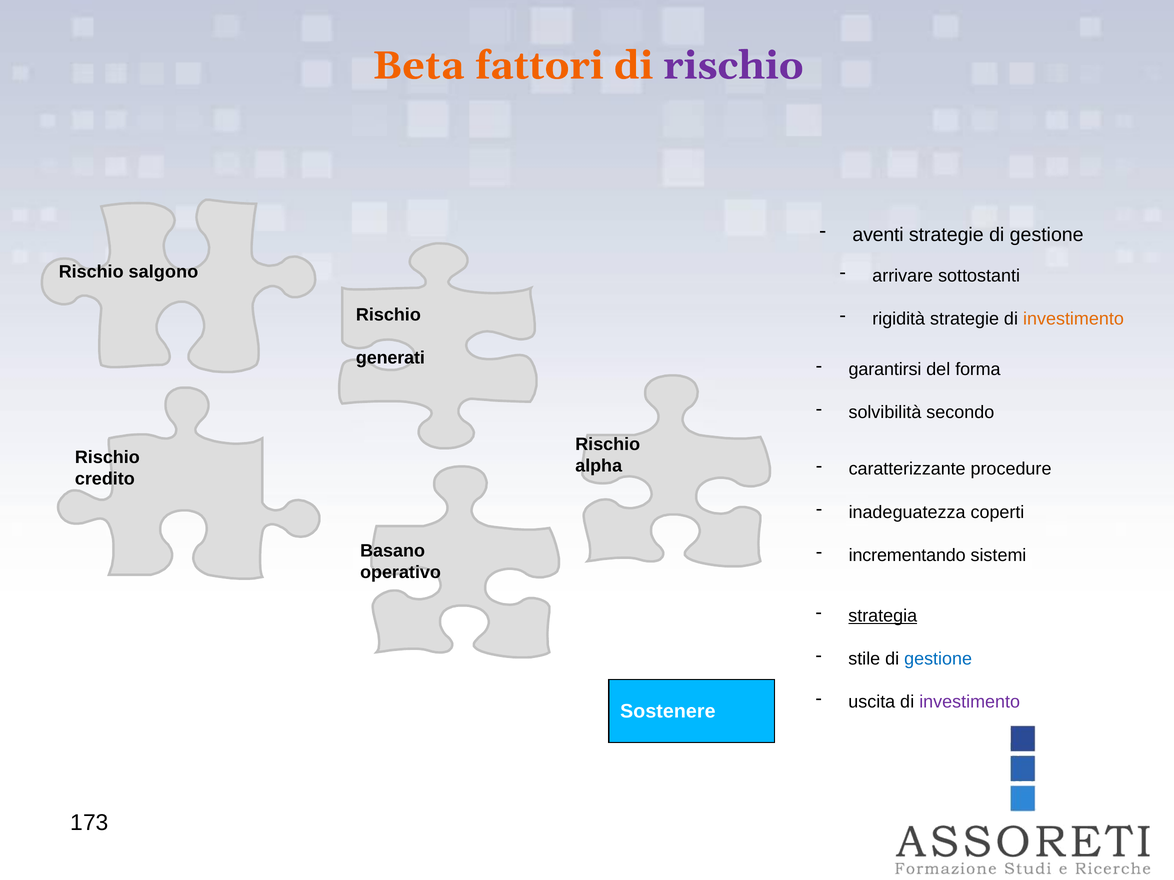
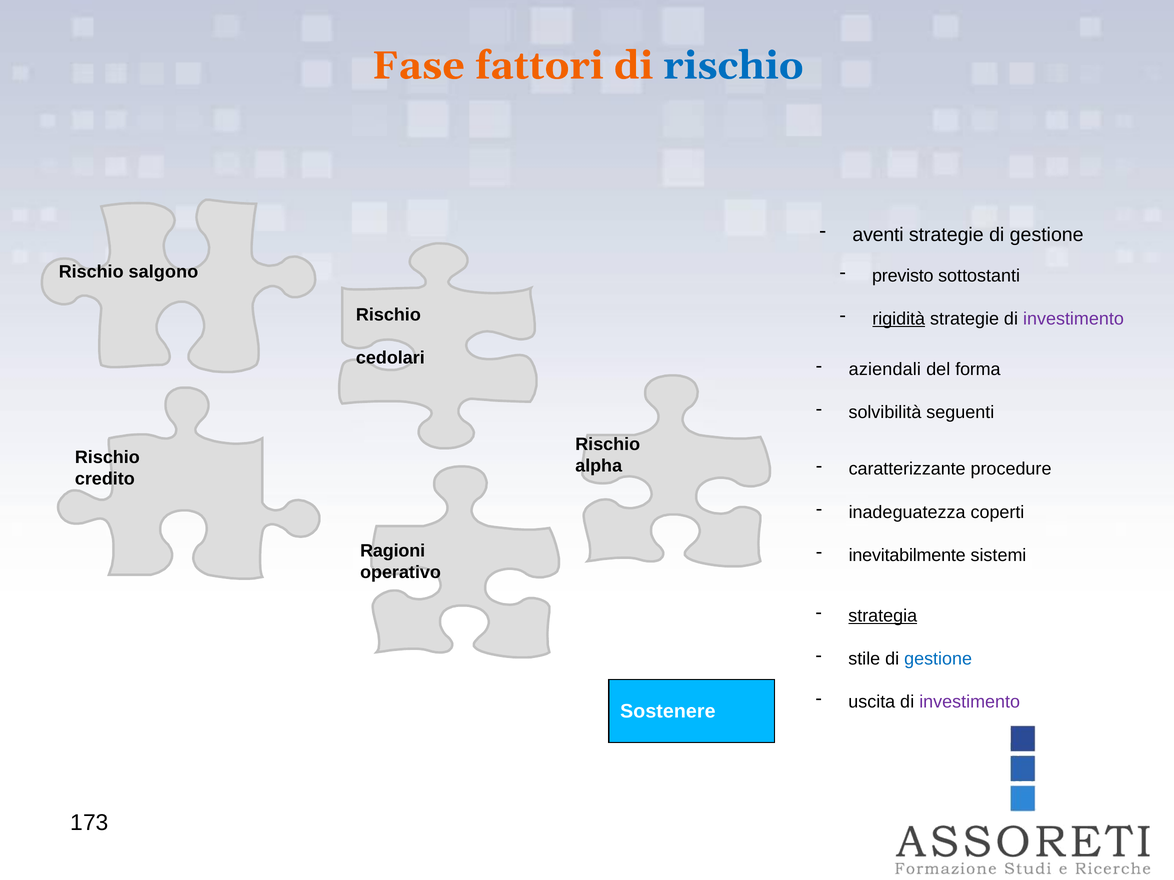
Beta: Beta -> Fase
rischio at (733, 66) colour: purple -> blue
arrivare: arrivare -> previsto
rigidità underline: none -> present
investimento at (1073, 319) colour: orange -> purple
generati: generati -> cedolari
garantirsi: garantirsi -> aziendali
secondo: secondo -> seguenti
Basano: Basano -> Ragioni
incrementando: incrementando -> inevitabilmente
